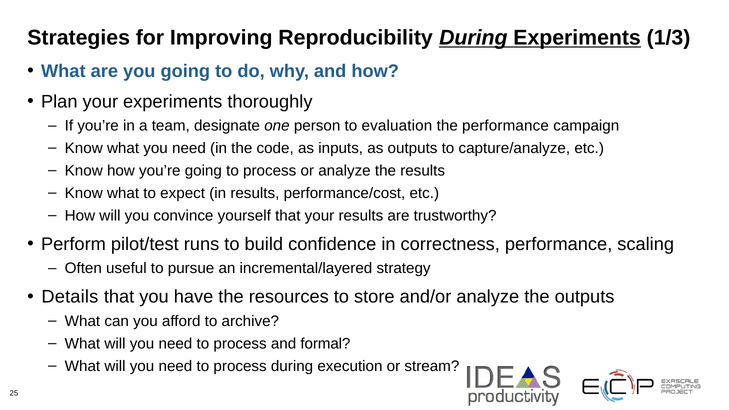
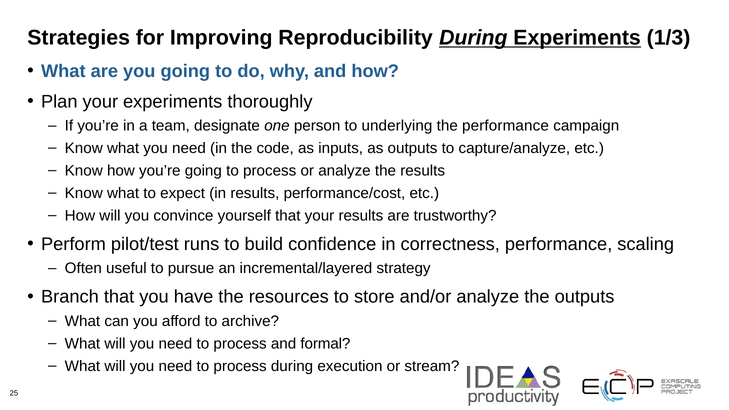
evaluation: evaluation -> underlying
Details: Details -> Branch
